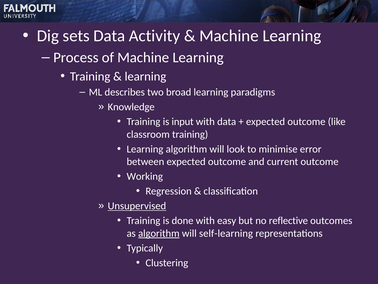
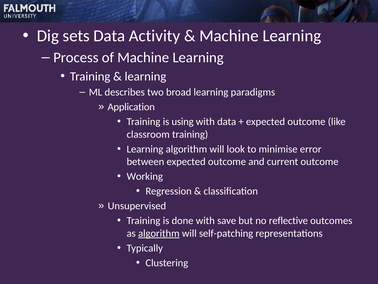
Knowledge: Knowledge -> Application
input: input -> using
Unsupervised underline: present -> none
easy: easy -> save
self-learning: self-learning -> self-patching
